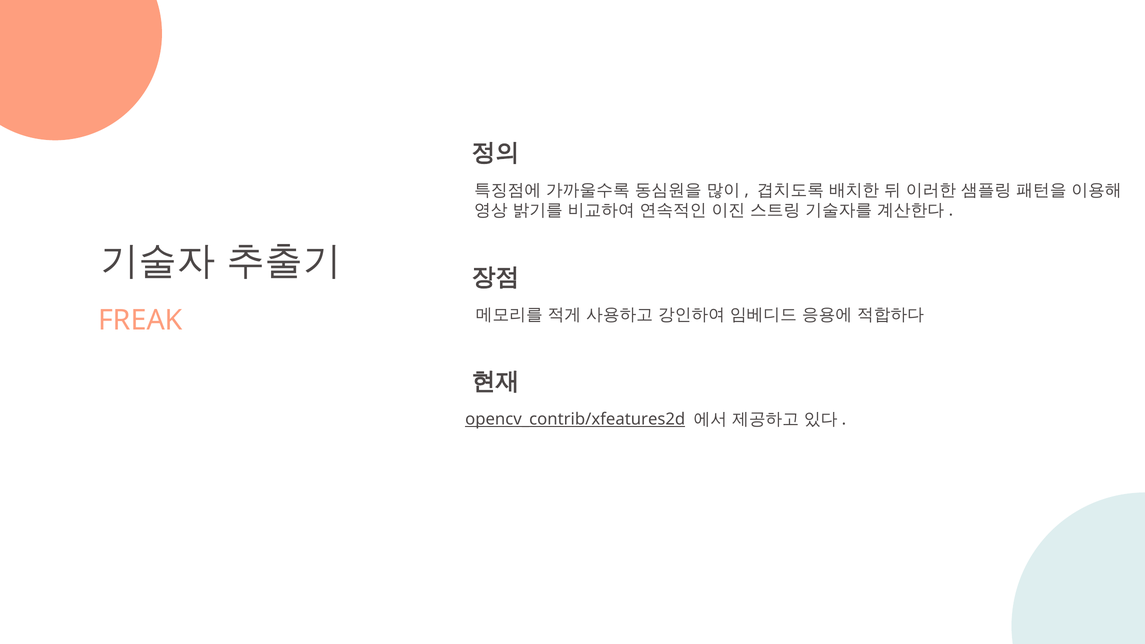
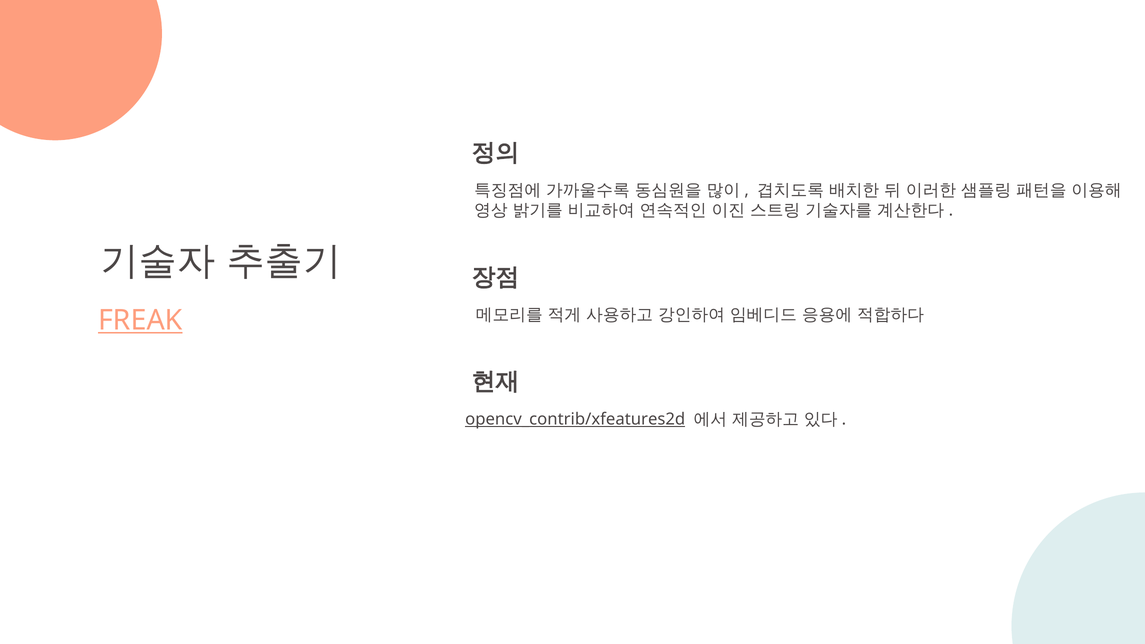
FREAK underline: none -> present
